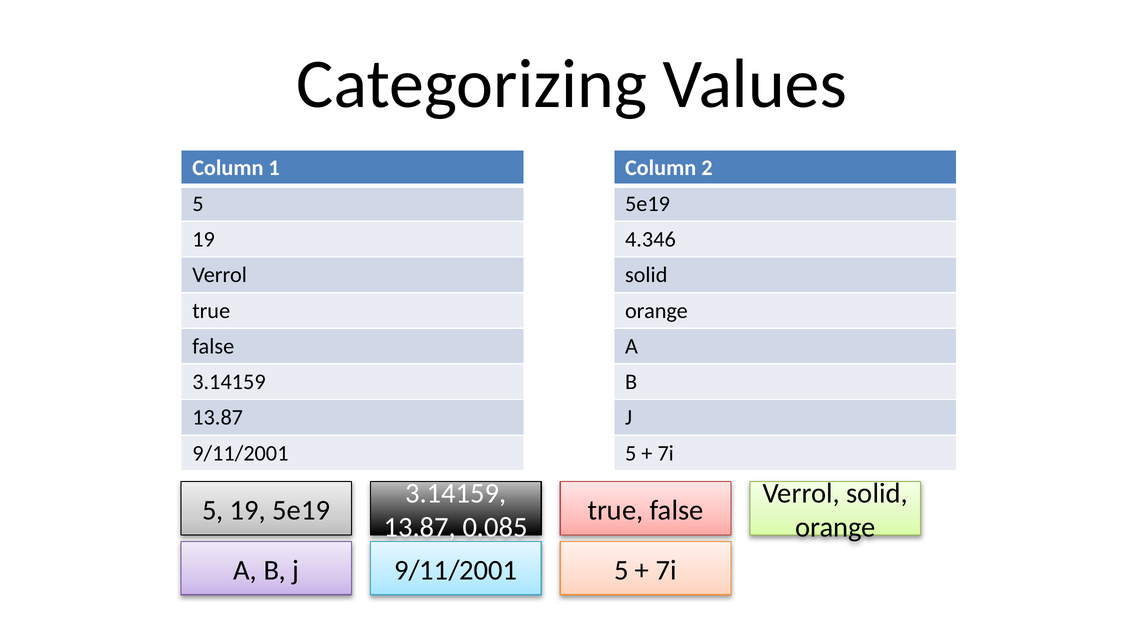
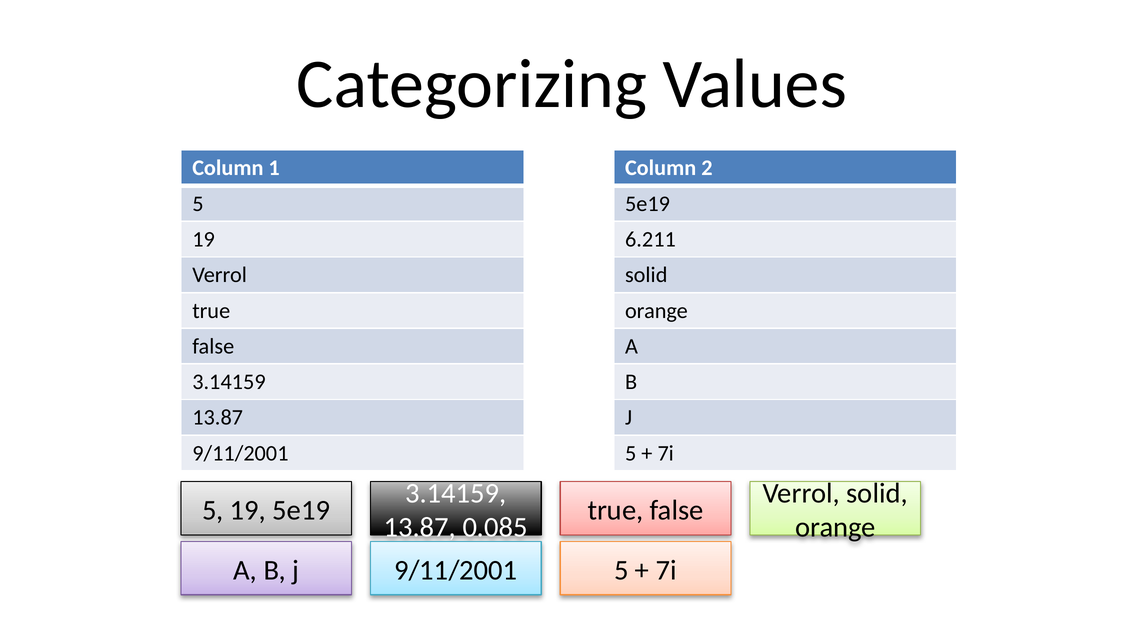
4.346: 4.346 -> 6.211
